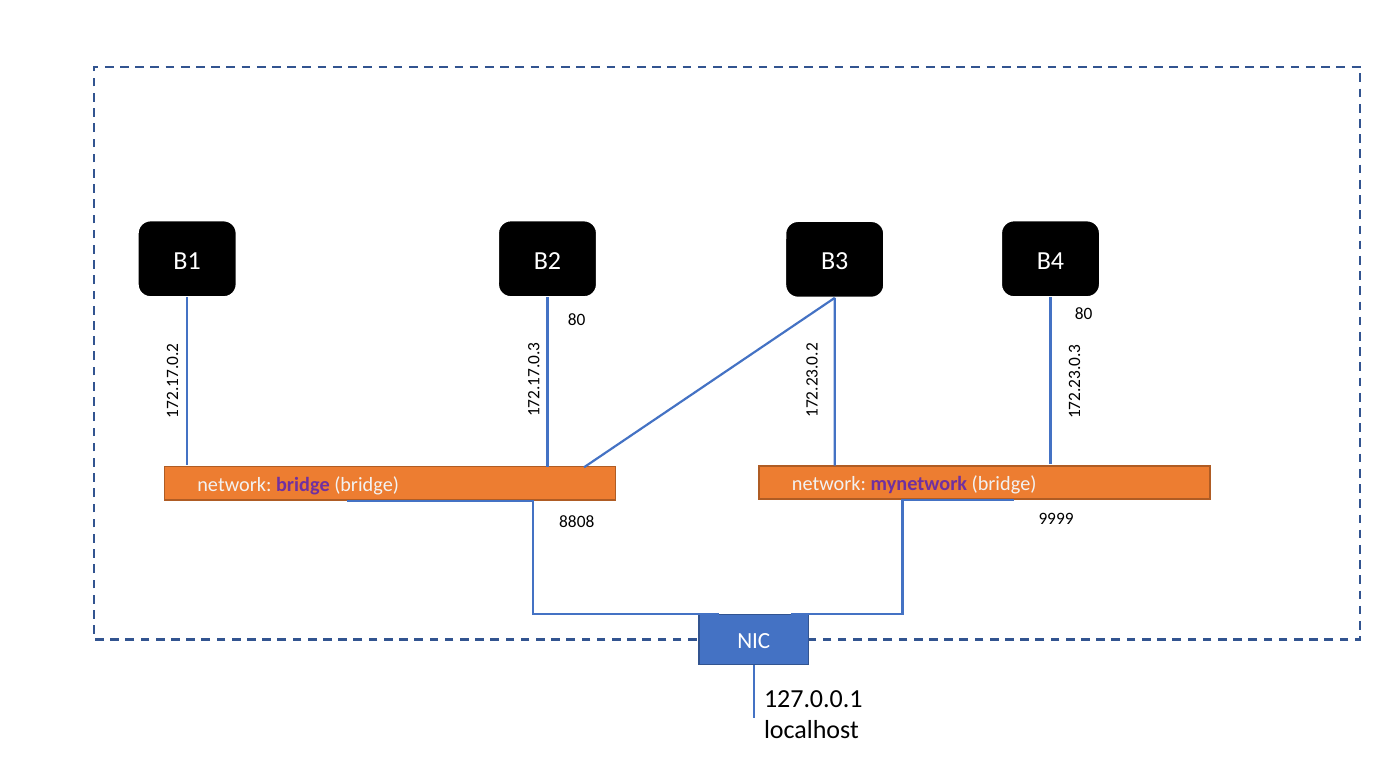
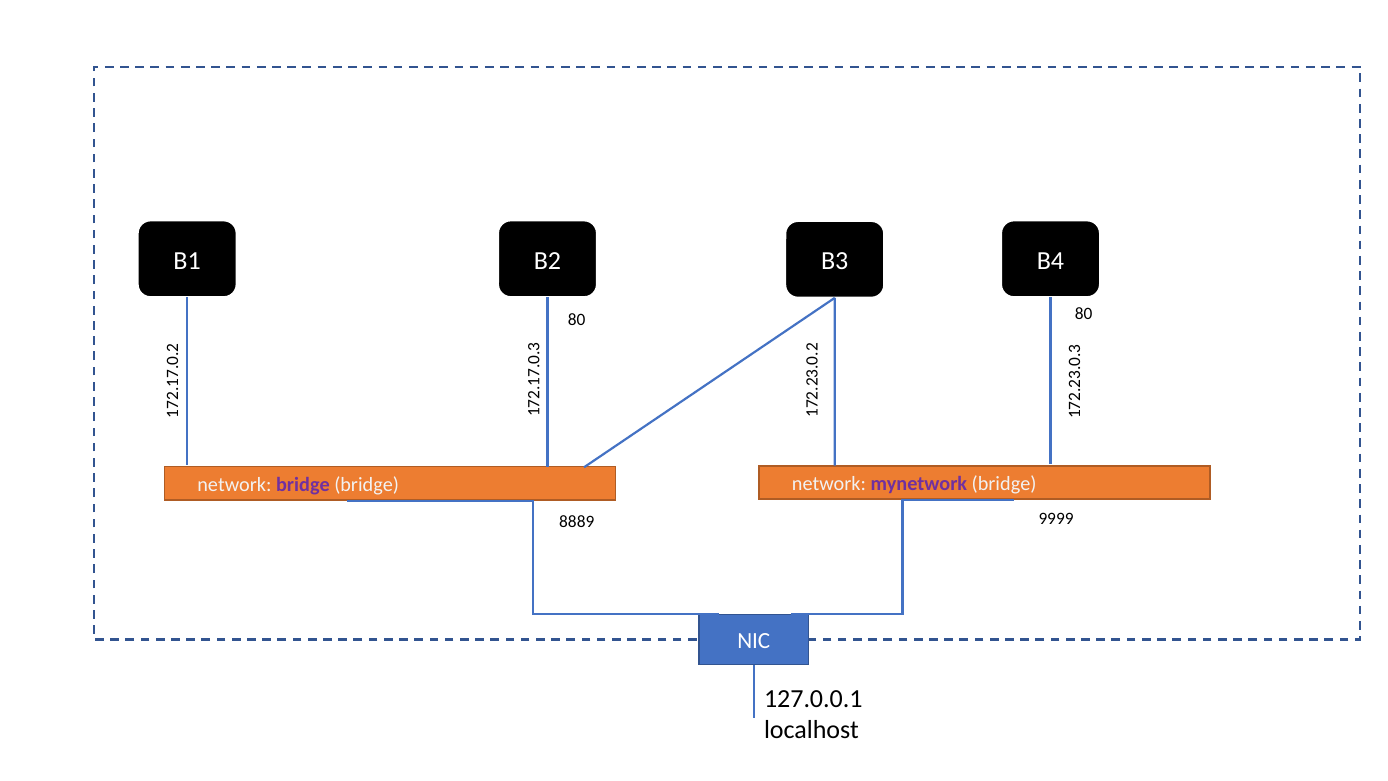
8808: 8808 -> 8889
